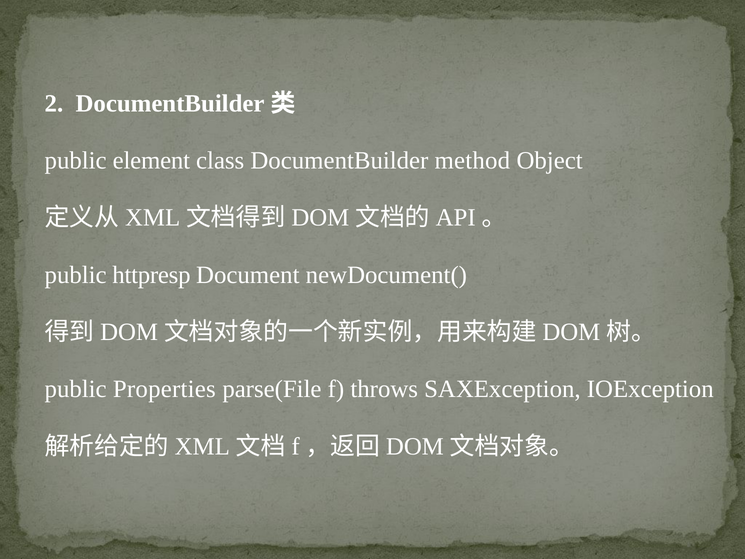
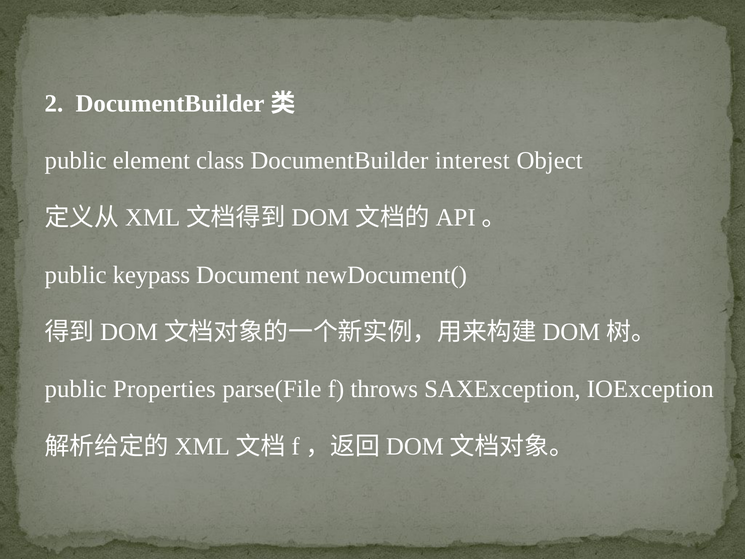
method: method -> interest
httpresp: httpresp -> keypass
